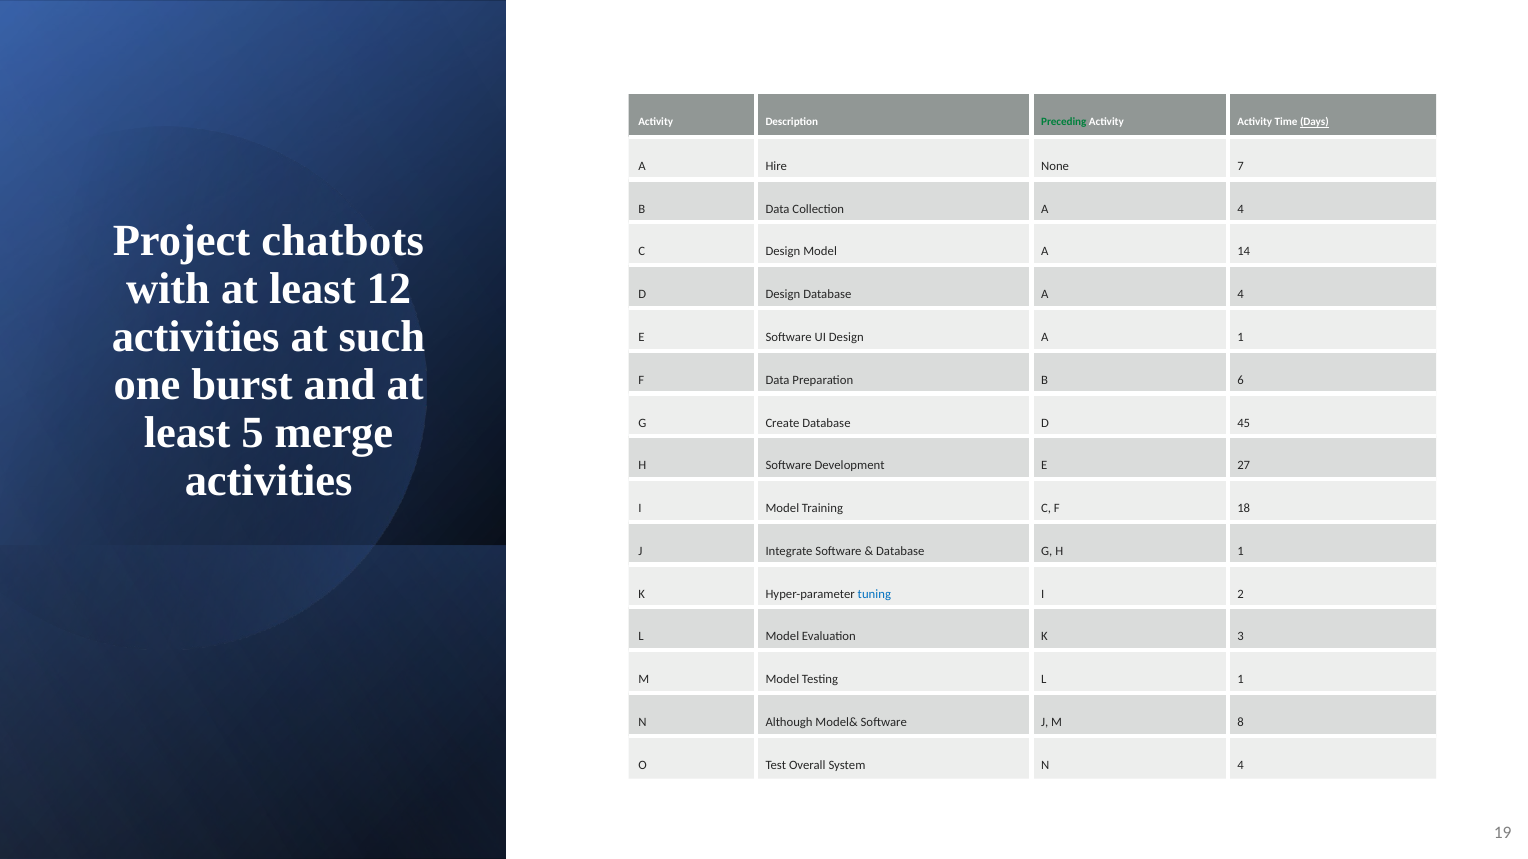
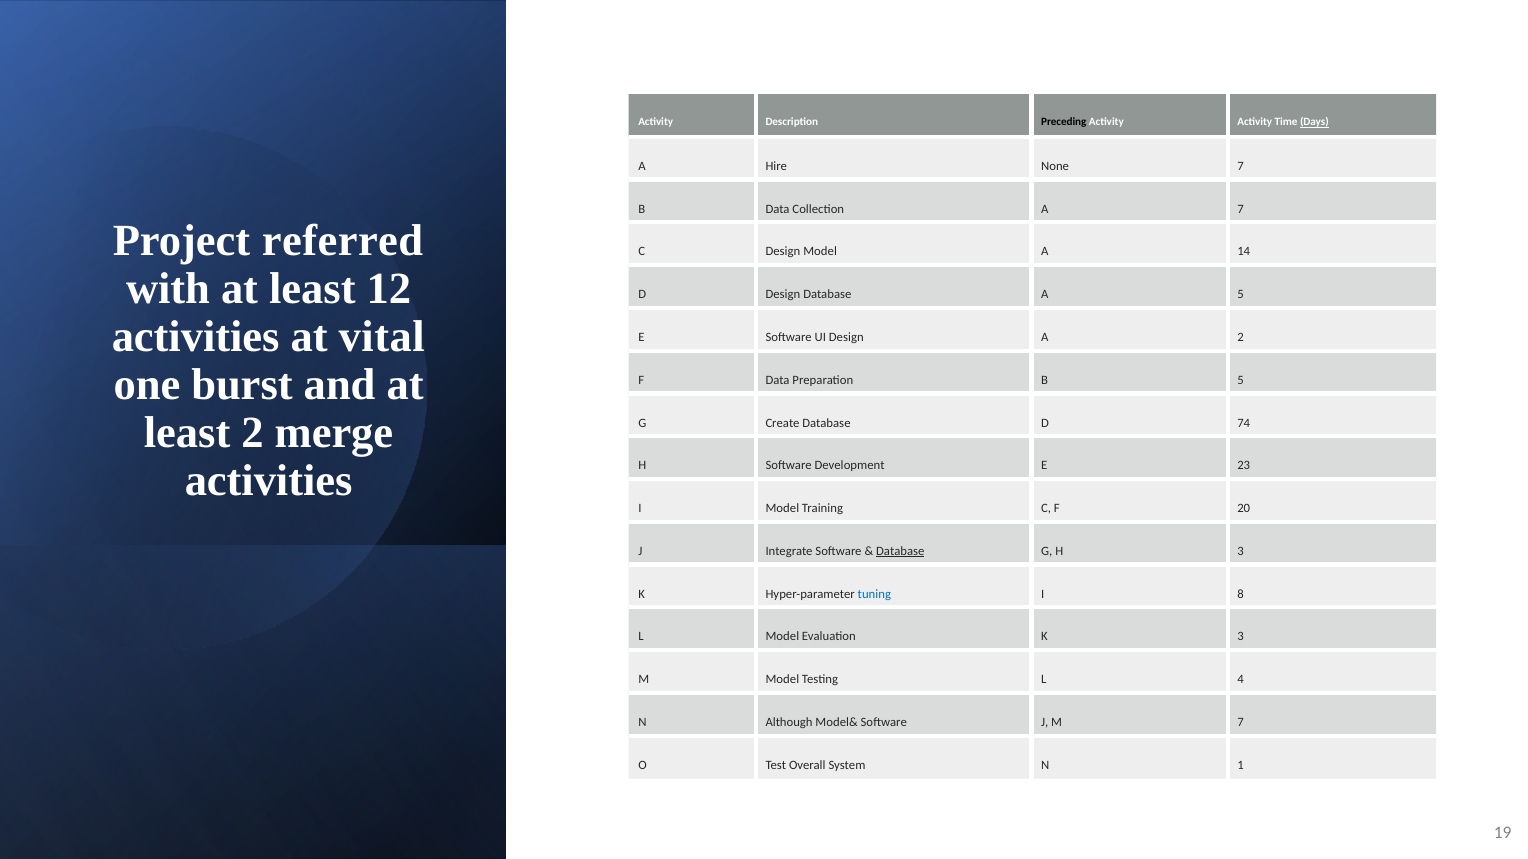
Preceding colour: green -> black
Collection A 4: 4 -> 7
chatbots: chatbots -> referred
Database A 4: 4 -> 5
such: such -> vital
A 1: 1 -> 2
B 6: 6 -> 5
least 5: 5 -> 2
45: 45 -> 74
27: 27 -> 23
18: 18 -> 20
Database at (900, 552) underline: none -> present
H 1: 1 -> 3
2: 2 -> 8
L 1: 1 -> 4
M 8: 8 -> 7
N 4: 4 -> 1
